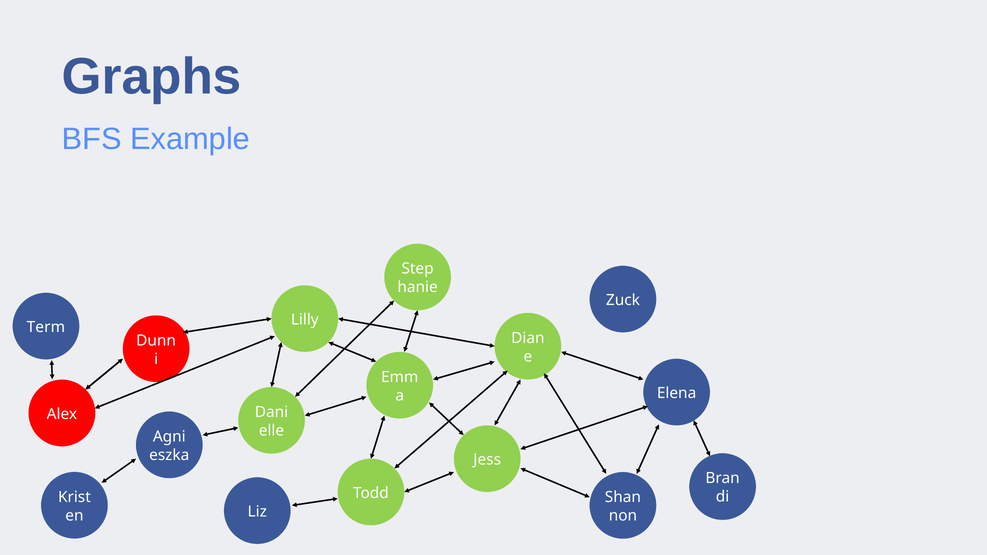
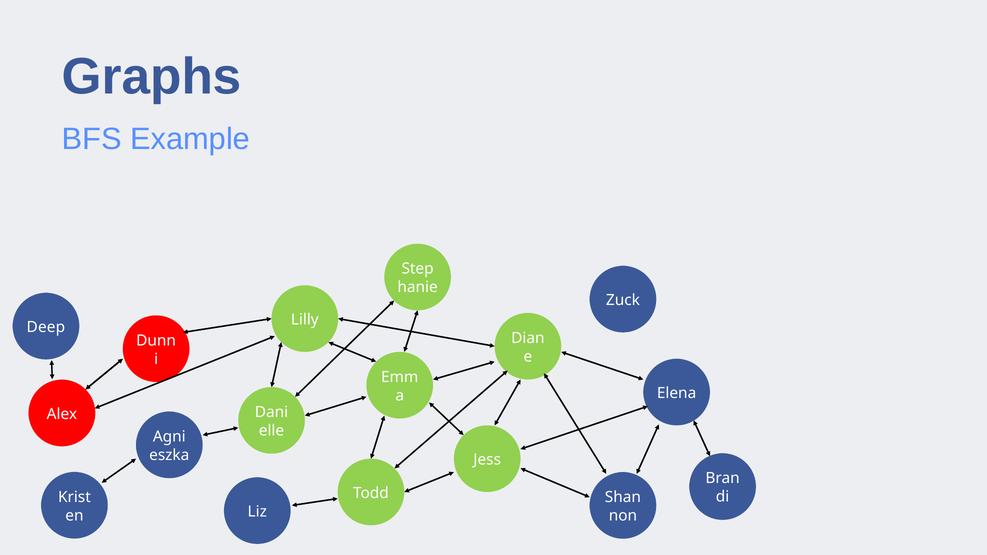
Term: Term -> Deep
